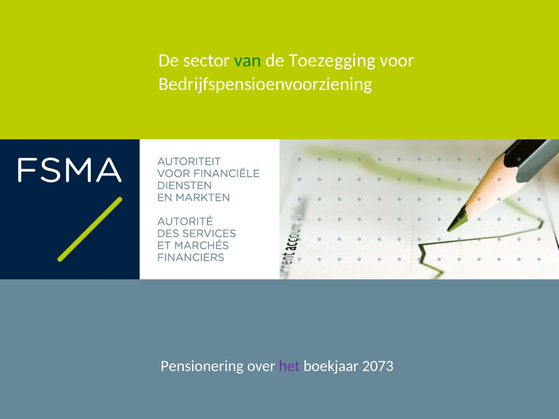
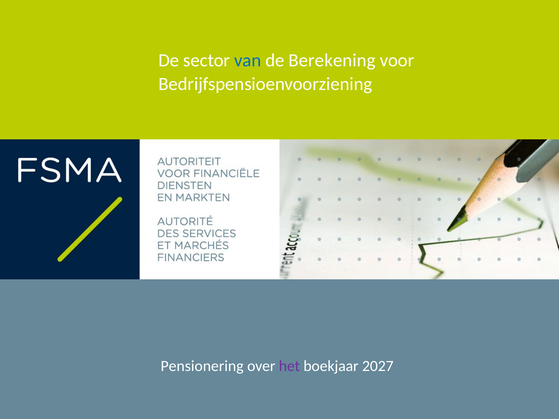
van colour: green -> blue
Toezegging: Toezegging -> Berekening
2073: 2073 -> 2027
